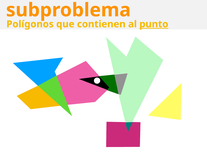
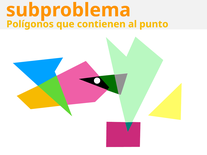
punto underline: present -> none
